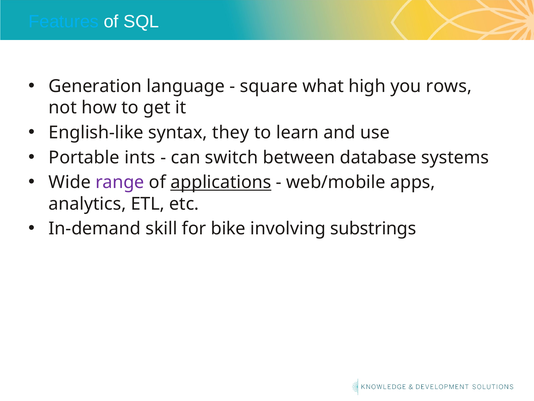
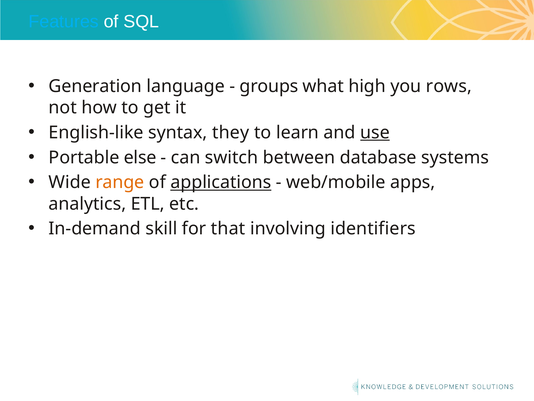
square: square -> groups
use underline: none -> present
ints: ints -> else
range colour: purple -> orange
bike: bike -> that
substrings: substrings -> identifiers
